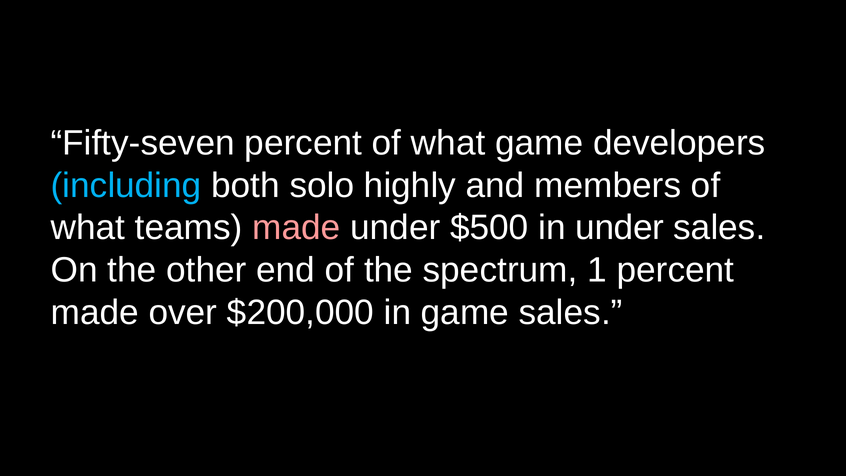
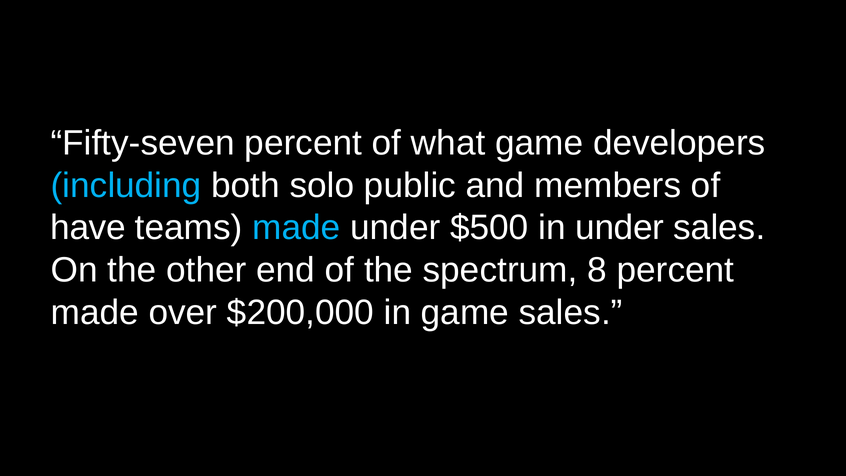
highly: highly -> public
what at (88, 228): what -> have
made at (296, 228) colour: pink -> light blue
1: 1 -> 8
